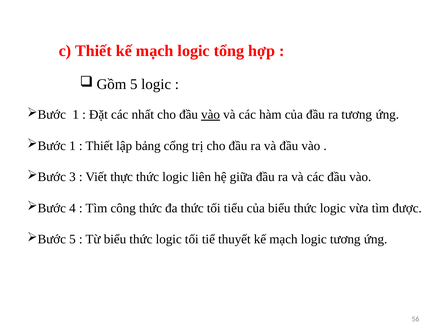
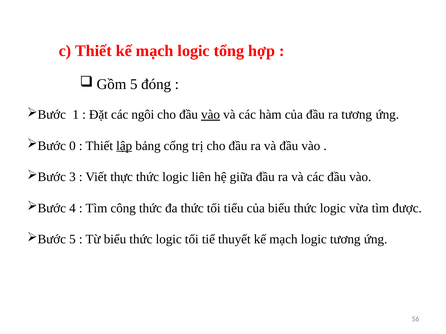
5 logic: logic -> đóng
nhất: nhất -> ngôi
1 at (72, 146): 1 -> 0
lập underline: none -> present
